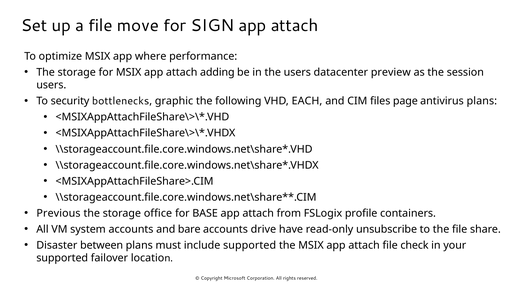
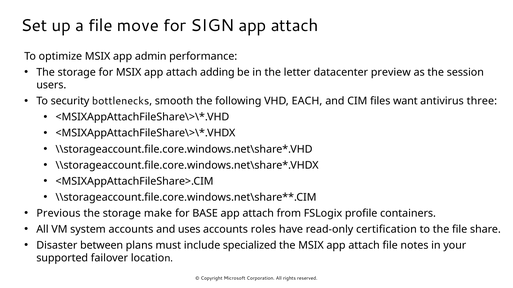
where: where -> admin
the users: users -> letter
graphic: graphic -> smooth
page: page -> want
antivirus plans: plans -> three
office: office -> make
bare: bare -> uses
drive: drive -> roles
unsubscribe: unsubscribe -> certification
include supported: supported -> specialized
check: check -> notes
